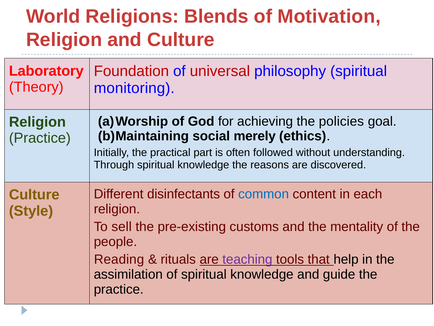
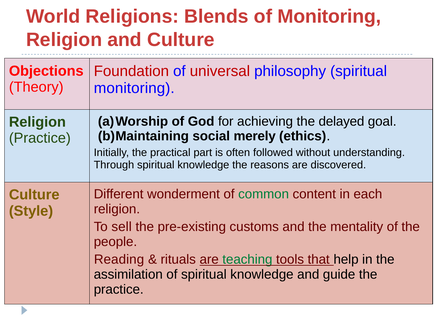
of Motivation: Motivation -> Monitoring
Laboratory: Laboratory -> Objections
policies: policies -> delayed
disinfectants: disinfectants -> wonderment
common colour: blue -> green
teaching colour: purple -> green
